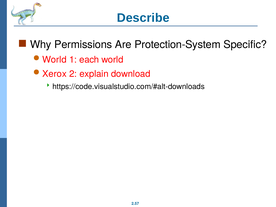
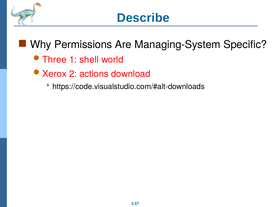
Protection-System: Protection-System -> Managing-System
World at (54, 60): World -> Three
each: each -> shell
explain: explain -> actions
